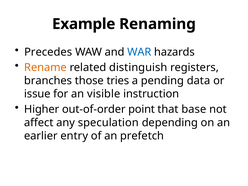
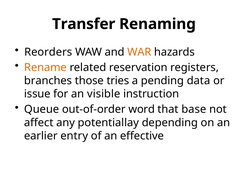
Example: Example -> Transfer
Precedes: Precedes -> Reorders
WAR colour: blue -> orange
distinguish: distinguish -> reservation
Higher: Higher -> Queue
point: point -> word
speculation: speculation -> potentiallay
prefetch: prefetch -> effective
